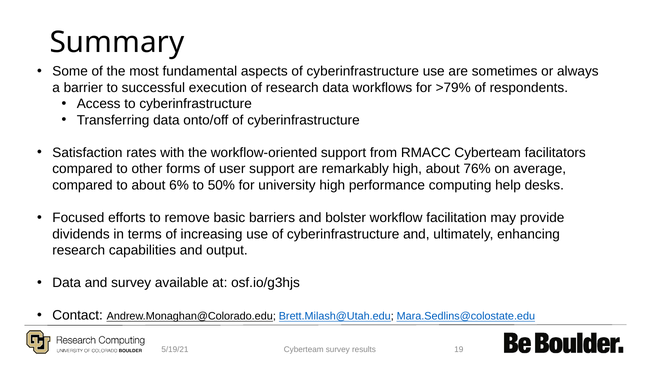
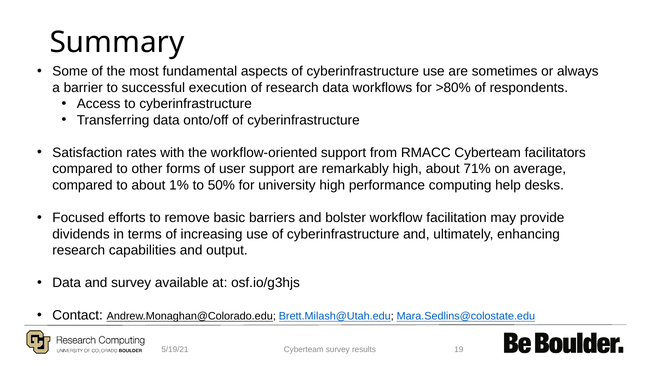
>79%: >79% -> >80%
76%: 76% -> 71%
6%: 6% -> 1%
